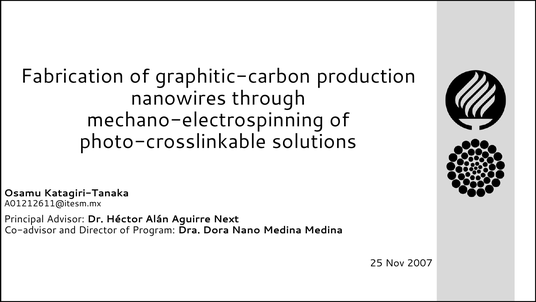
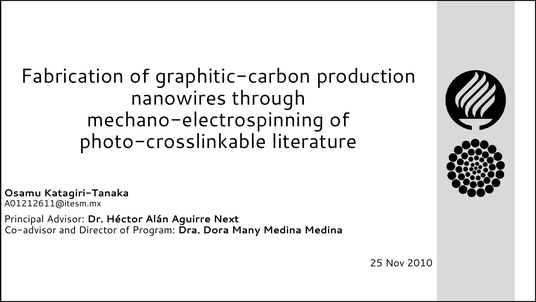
solutions: solutions -> literature
Nano: Nano -> Many
2007: 2007 -> 2010
